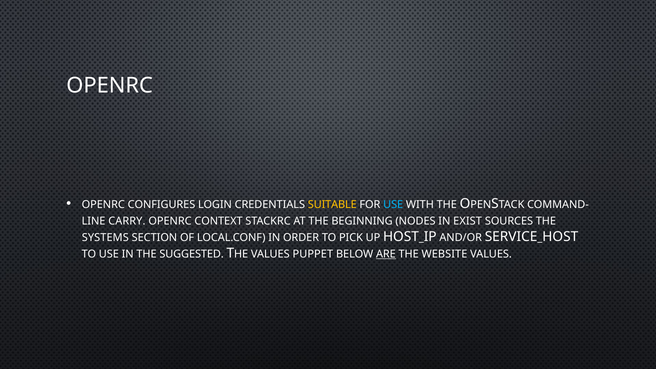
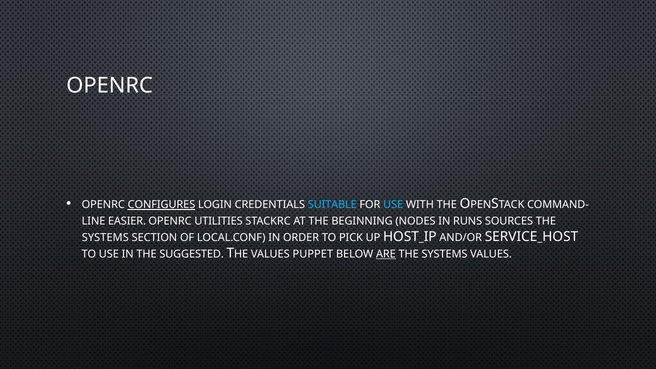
CONFIGURES underline: none -> present
SUITABLE colour: yellow -> light blue
CARRY: CARRY -> EASIER
CONTEXT: CONTEXT -> UTILITIES
EXIST: EXIST -> RUNS
WEBSITE at (444, 254): WEBSITE -> SYSTEMS
